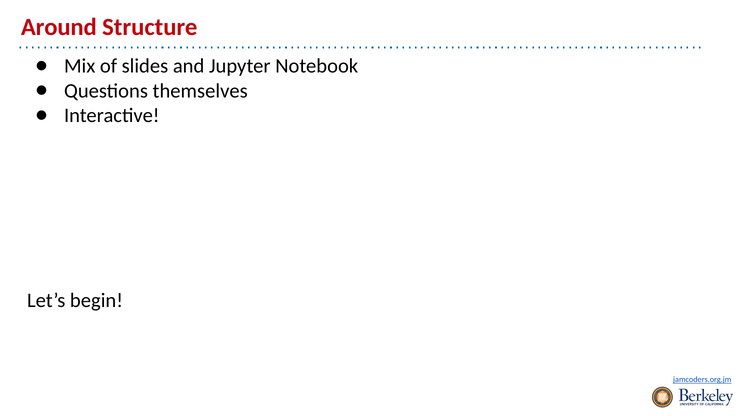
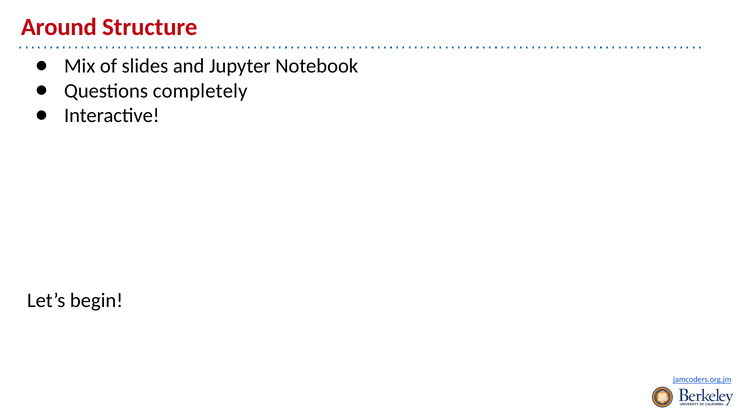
themselves: themselves -> completely
